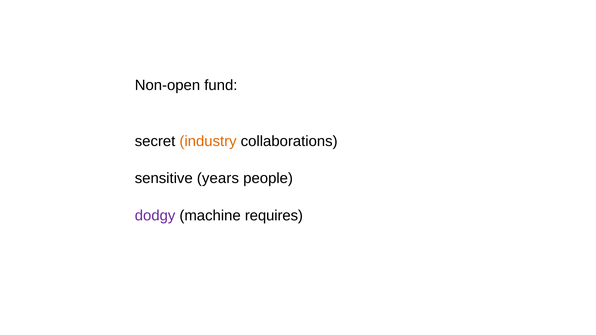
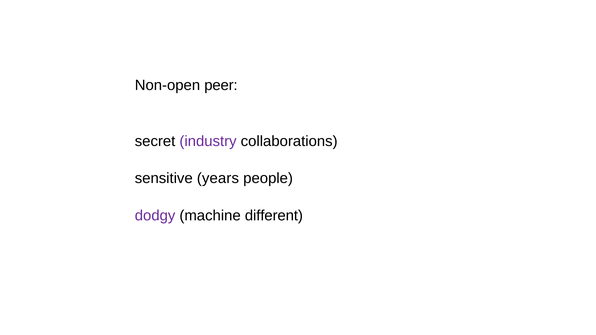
fund: fund -> peer
industry colour: orange -> purple
requires: requires -> different
